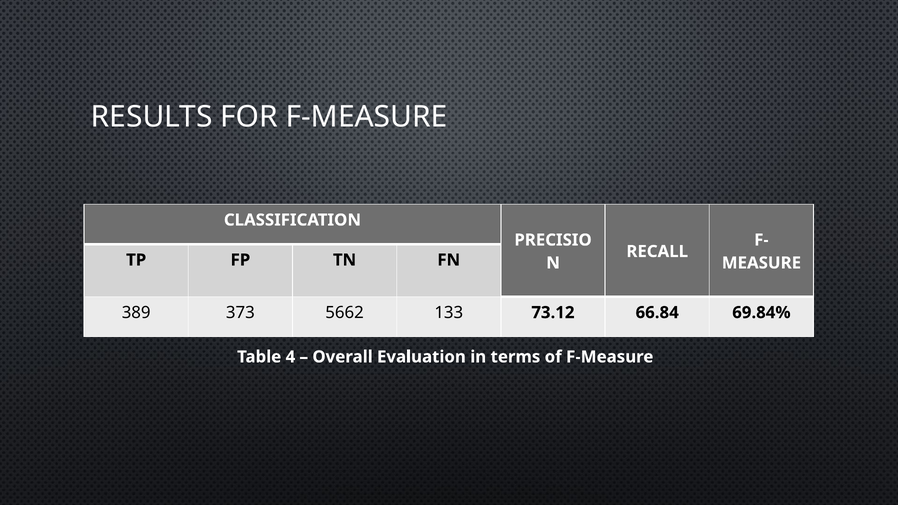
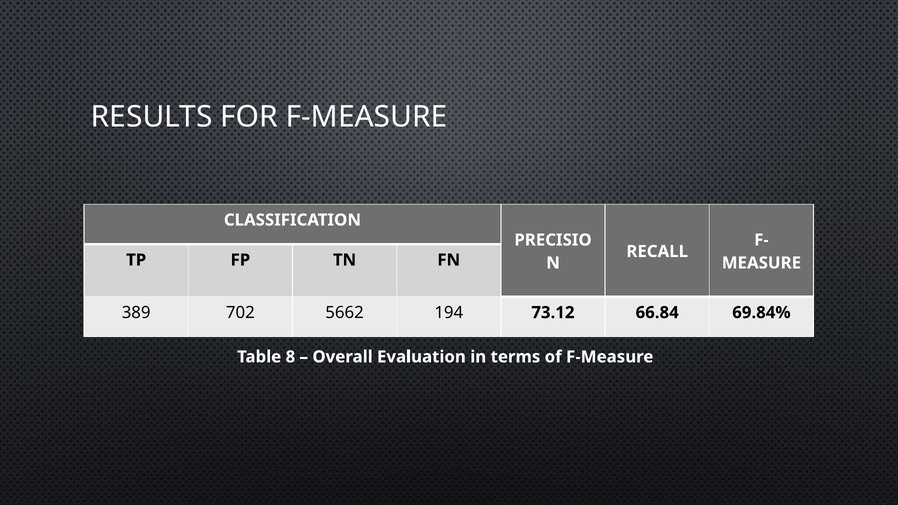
373: 373 -> 702
133: 133 -> 194
4: 4 -> 8
